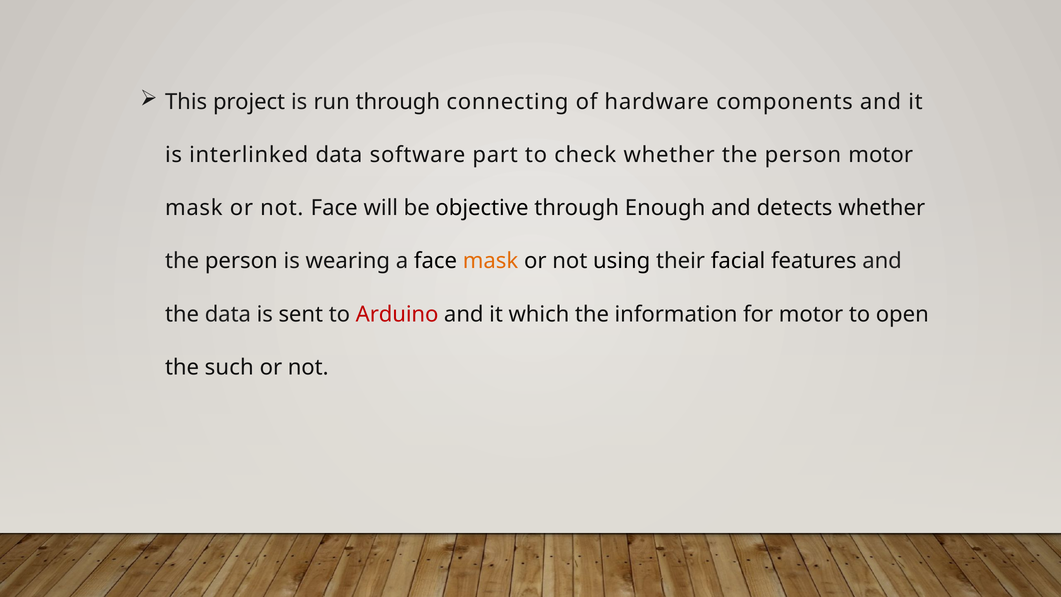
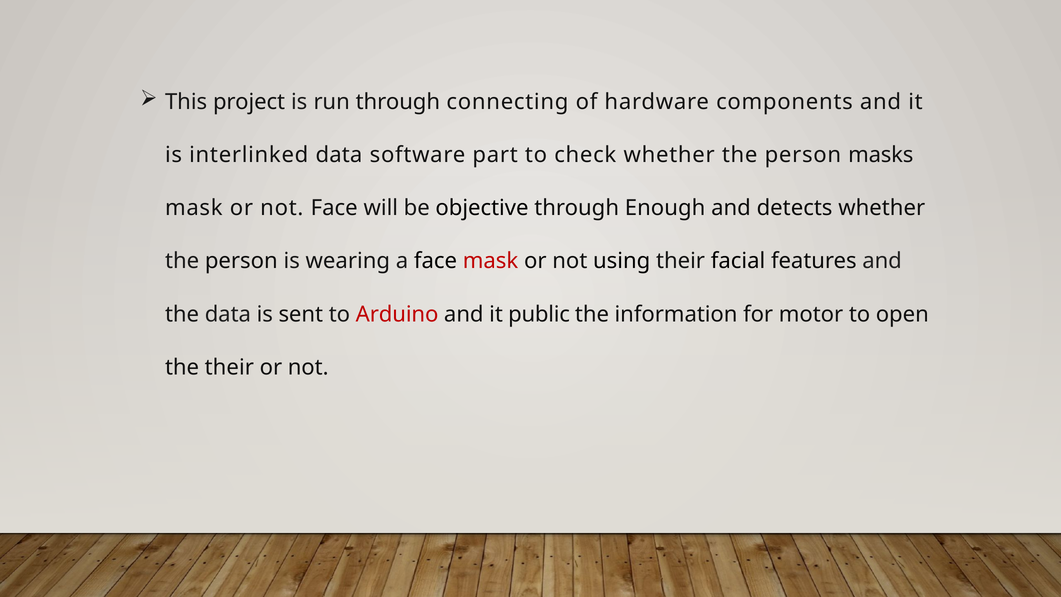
person motor: motor -> masks
mask at (491, 261) colour: orange -> red
which: which -> public
the such: such -> their
